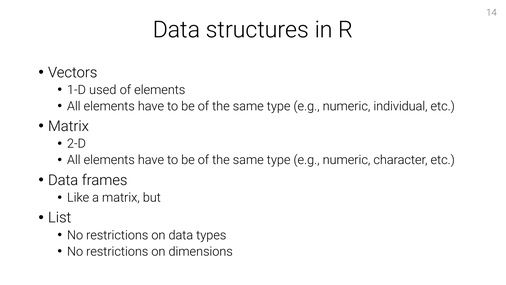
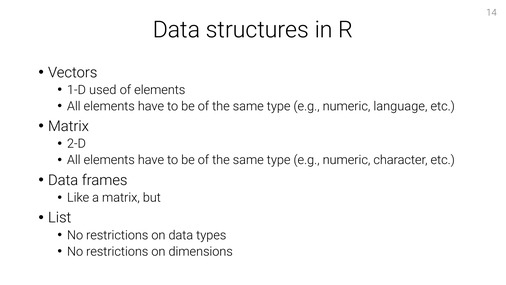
individual: individual -> language
